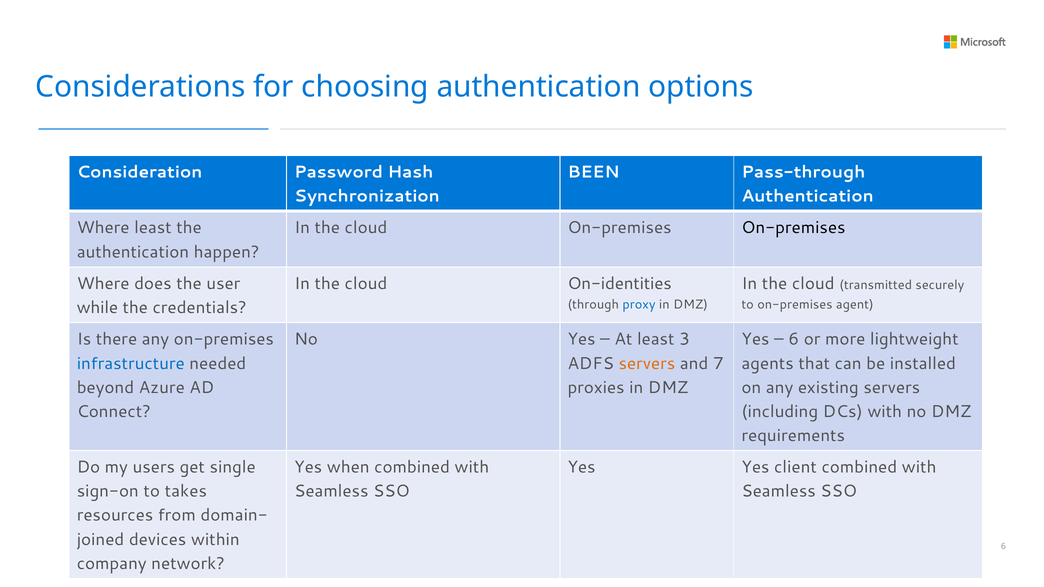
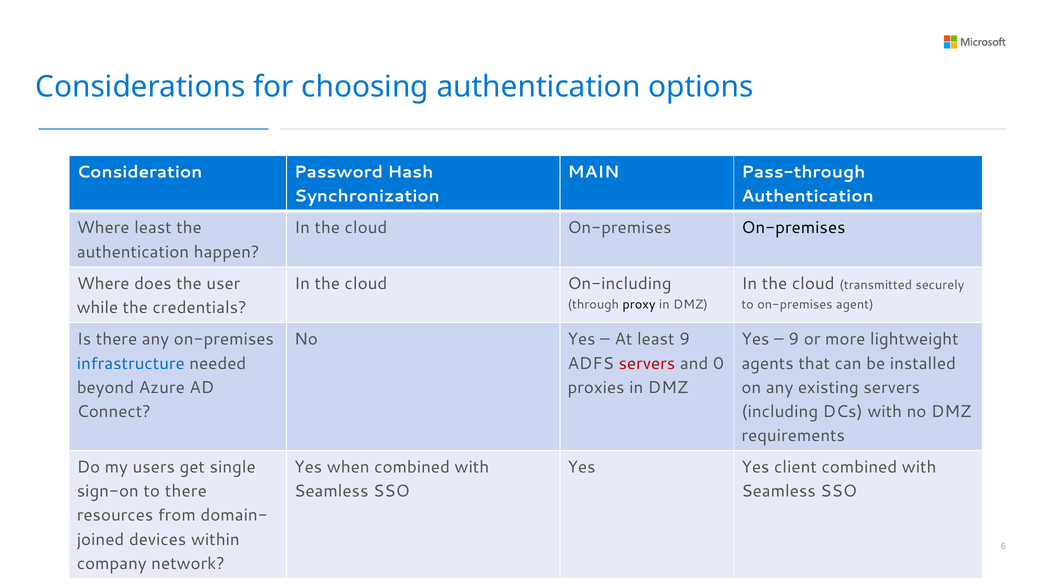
BEEN: BEEN -> MAIN
On-identities: On-identities -> On-including
proxy colour: blue -> black
least 3: 3 -> 9
6 at (794, 339): 6 -> 9
servers at (647, 363) colour: orange -> red
7: 7 -> 0
to takes: takes -> there
